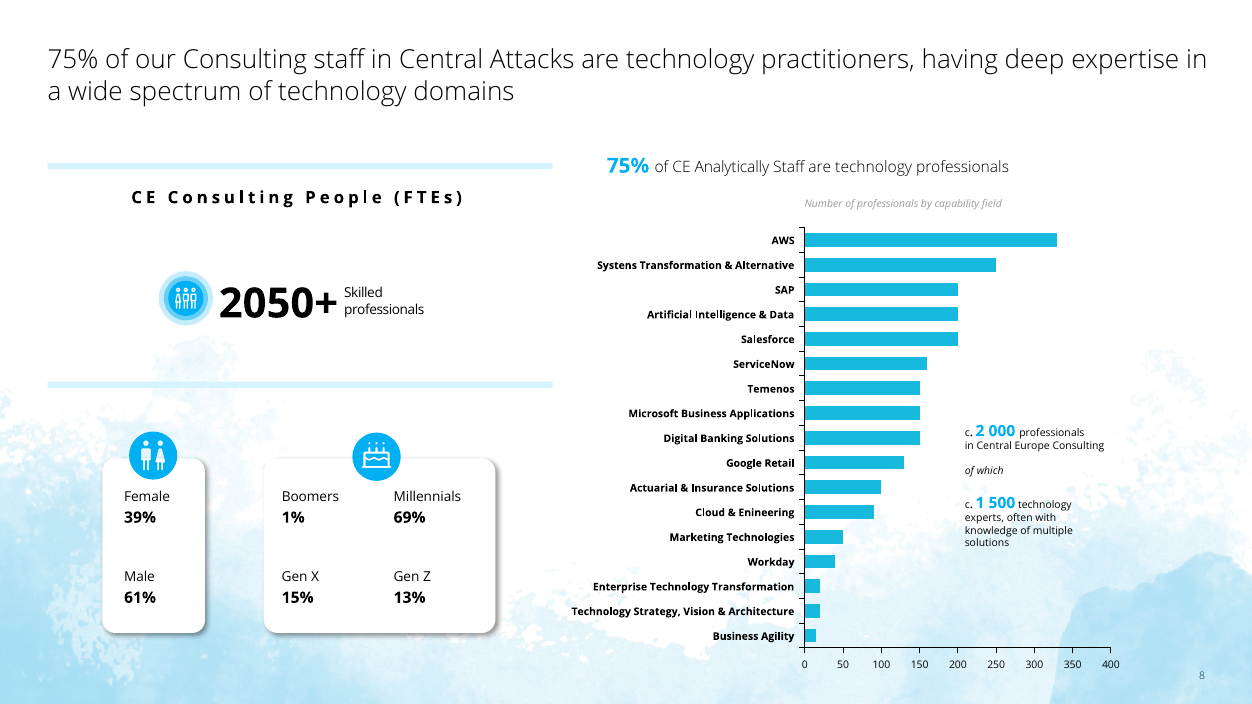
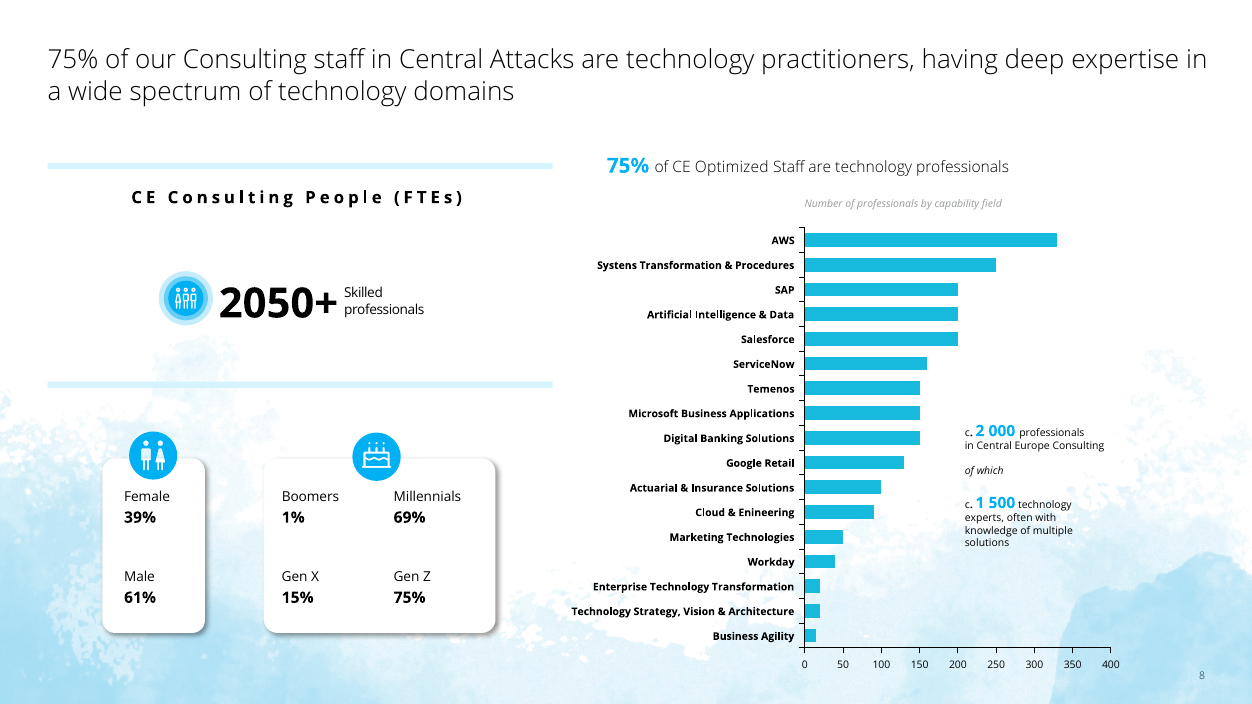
Analytically: Analytically -> Optimized
Alternative: Alternative -> Procedures
13% at (410, 598): 13% -> 75%
